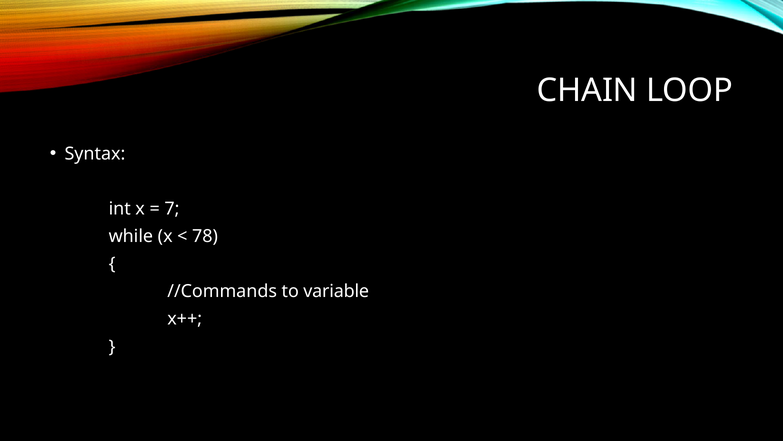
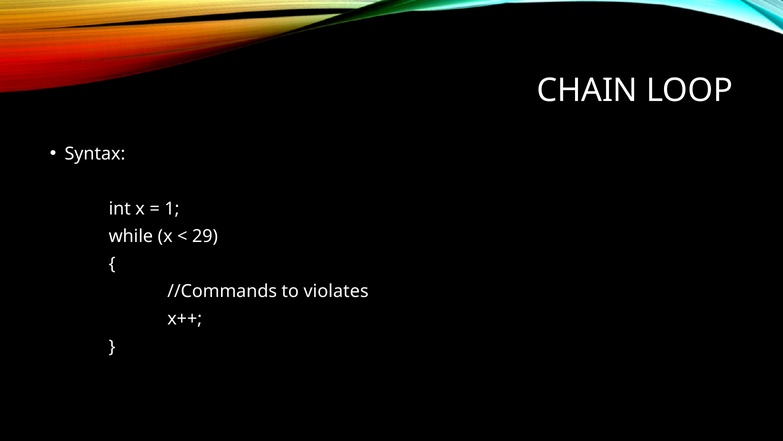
7: 7 -> 1
78: 78 -> 29
variable: variable -> violates
